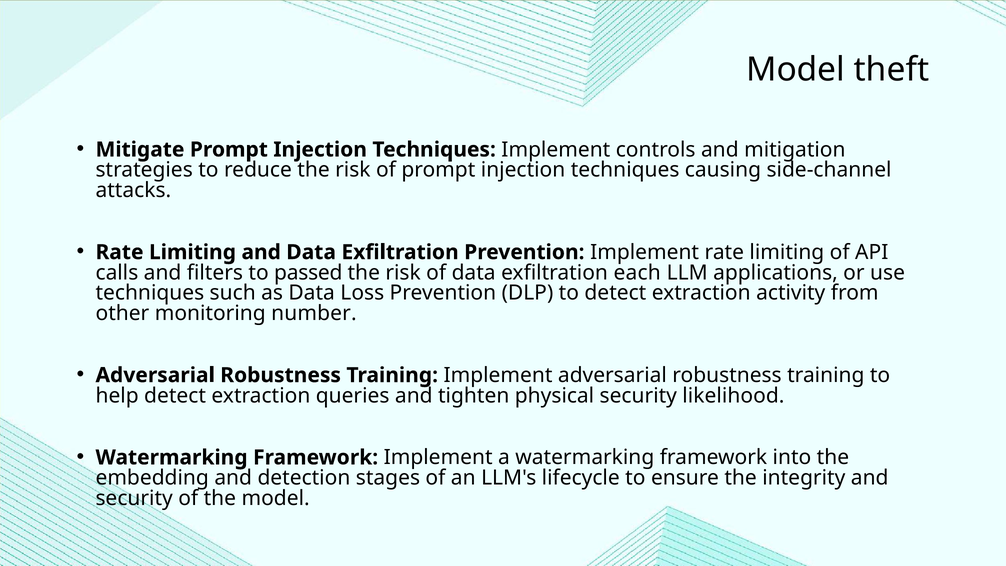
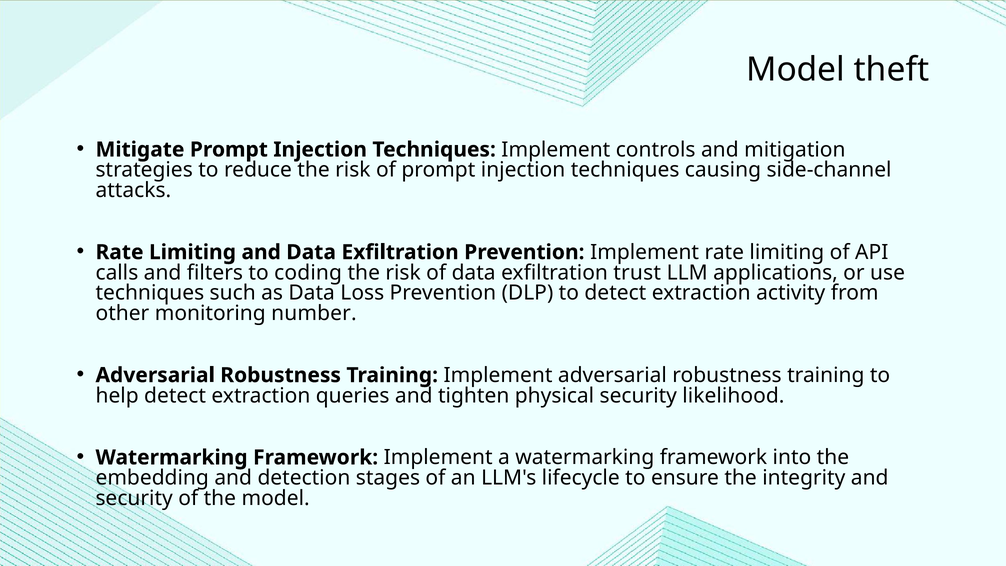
passed: passed -> coding
each: each -> trust
